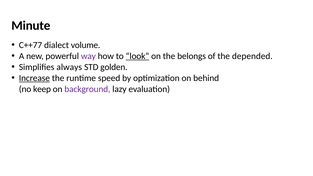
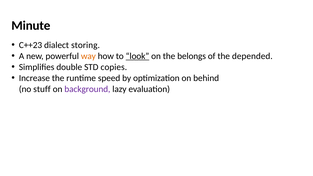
C++77: C++77 -> C++23
volume: volume -> storing
way colour: purple -> orange
always: always -> double
golden: golden -> copies
Increase underline: present -> none
keep: keep -> stuff
